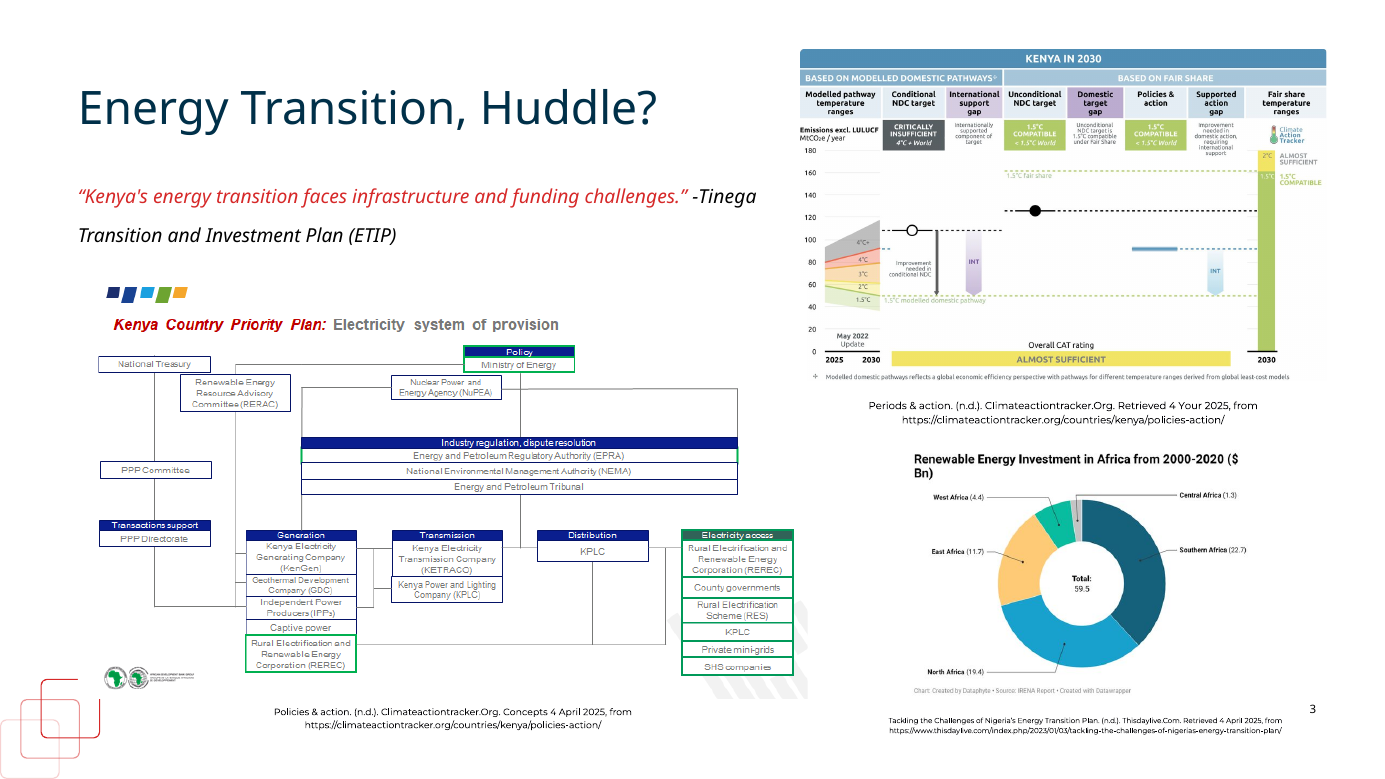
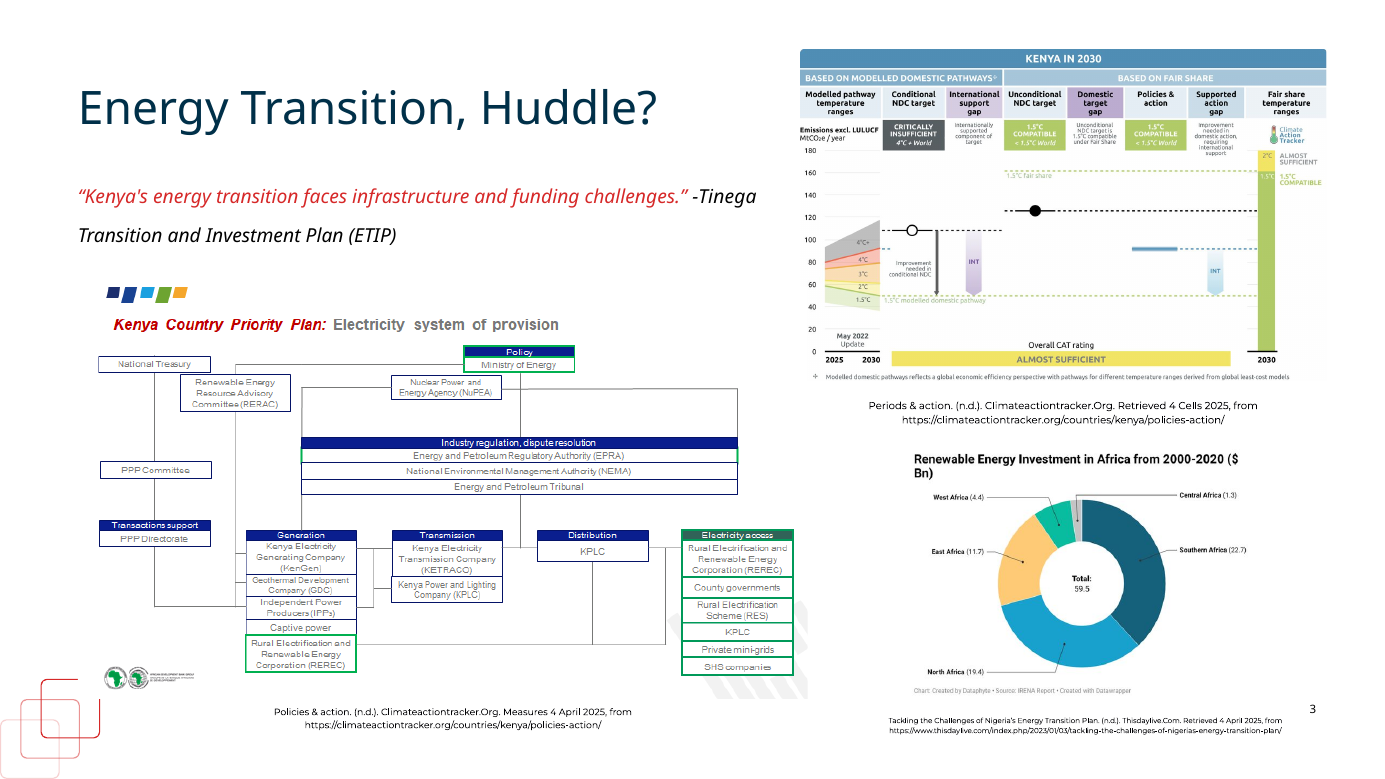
Your: Your -> Cells
Concepts: Concepts -> Measures
